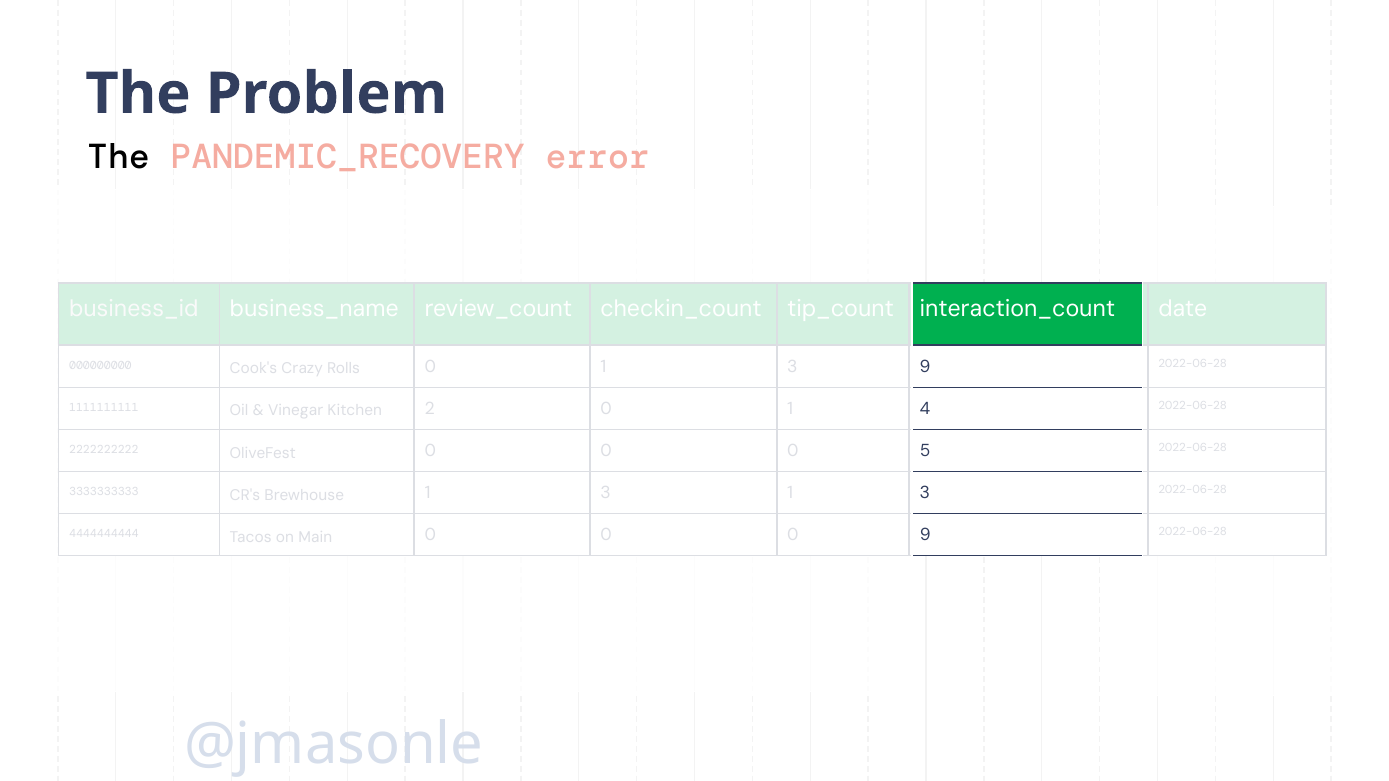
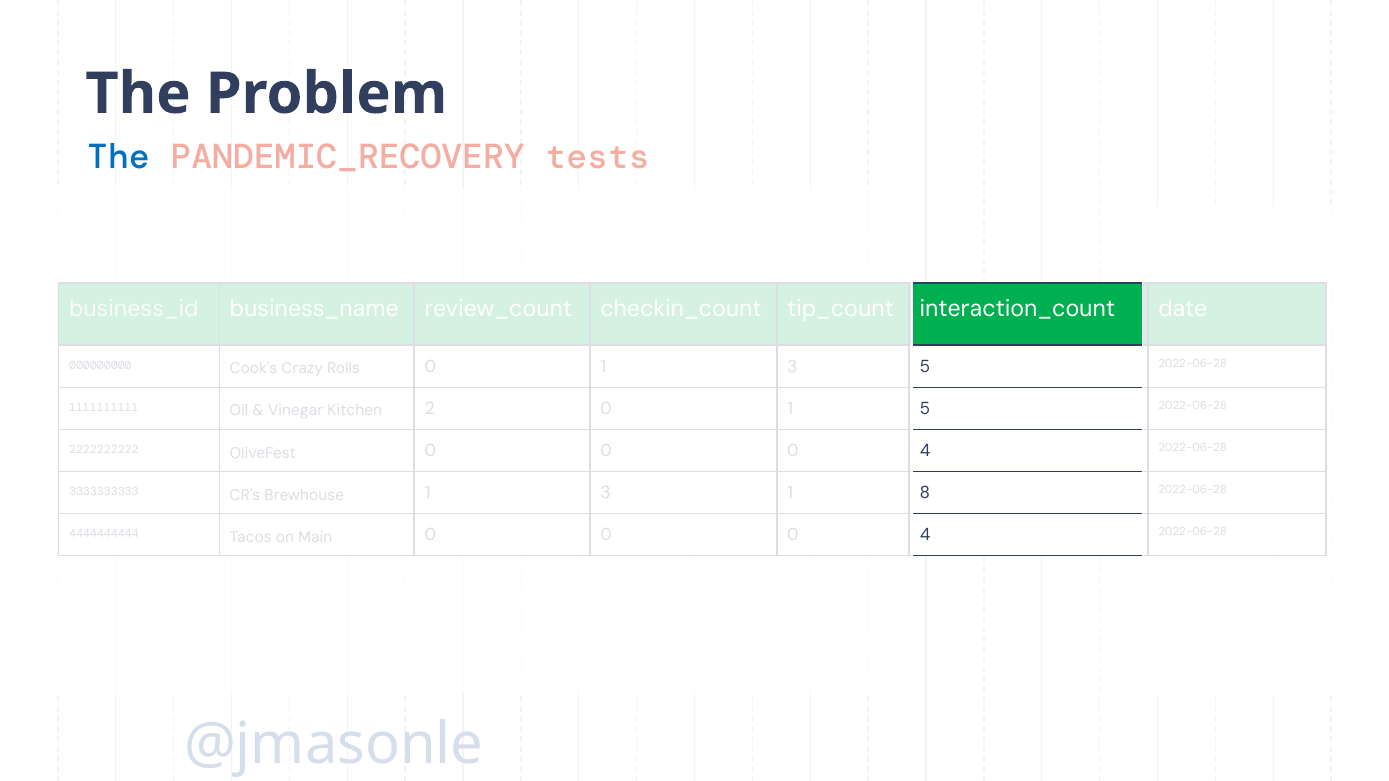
The at (118, 157) colour: black -> blue
error: error -> tests
9 at (925, 367): 9 -> 5
4 at (925, 409): 4 -> 5
5 at (925, 451): 5 -> 4
3 at (925, 493): 3 -> 8
9 at (925, 535): 9 -> 4
